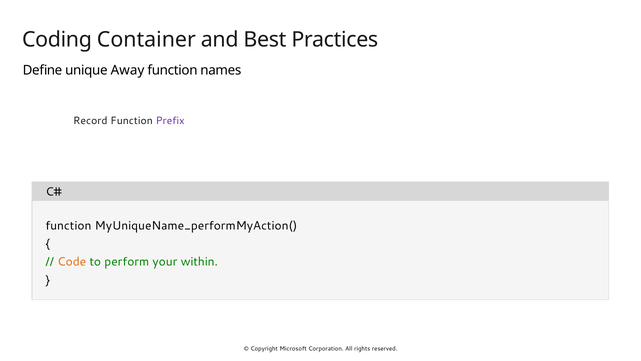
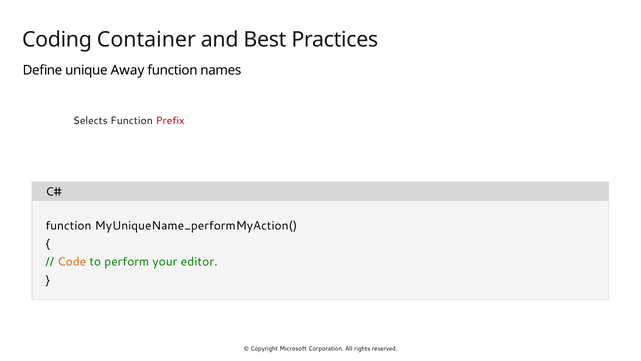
Record: Record -> Selects
Prefix colour: purple -> red
within: within -> editor
